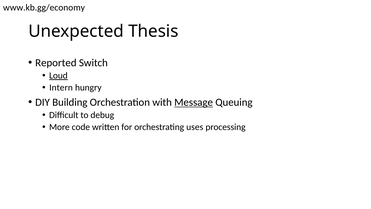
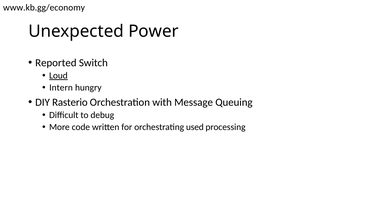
Thesis: Thesis -> Power
Building: Building -> Rasterio
Message underline: present -> none
uses: uses -> used
